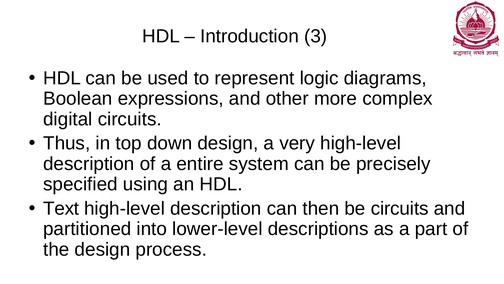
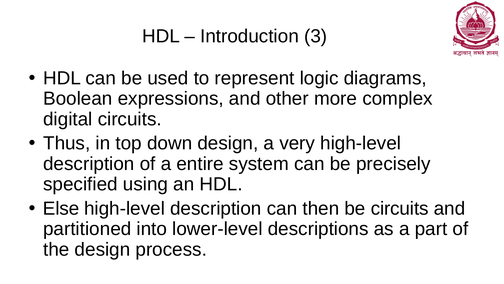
Text: Text -> Else
